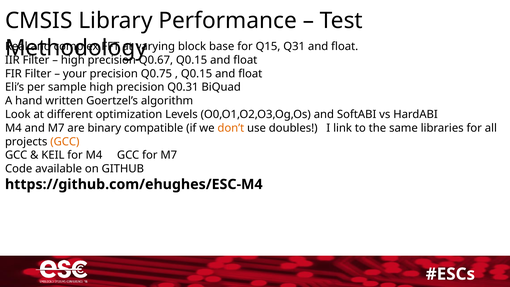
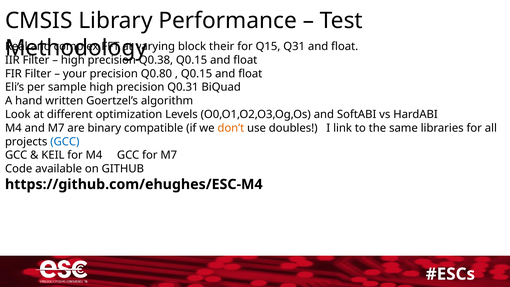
base: base -> their
Q0.67: Q0.67 -> Q0.38
Q0.75: Q0.75 -> Q0.80
GCC at (65, 142) colour: orange -> blue
